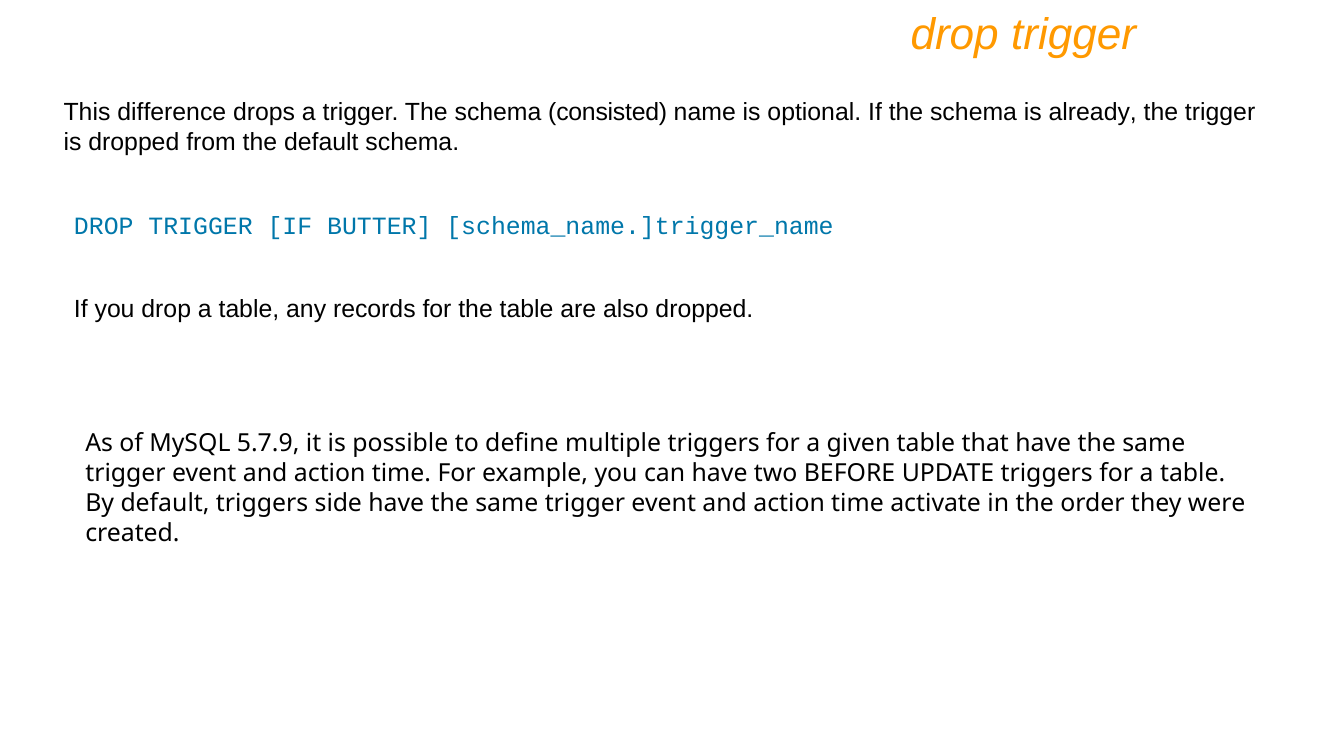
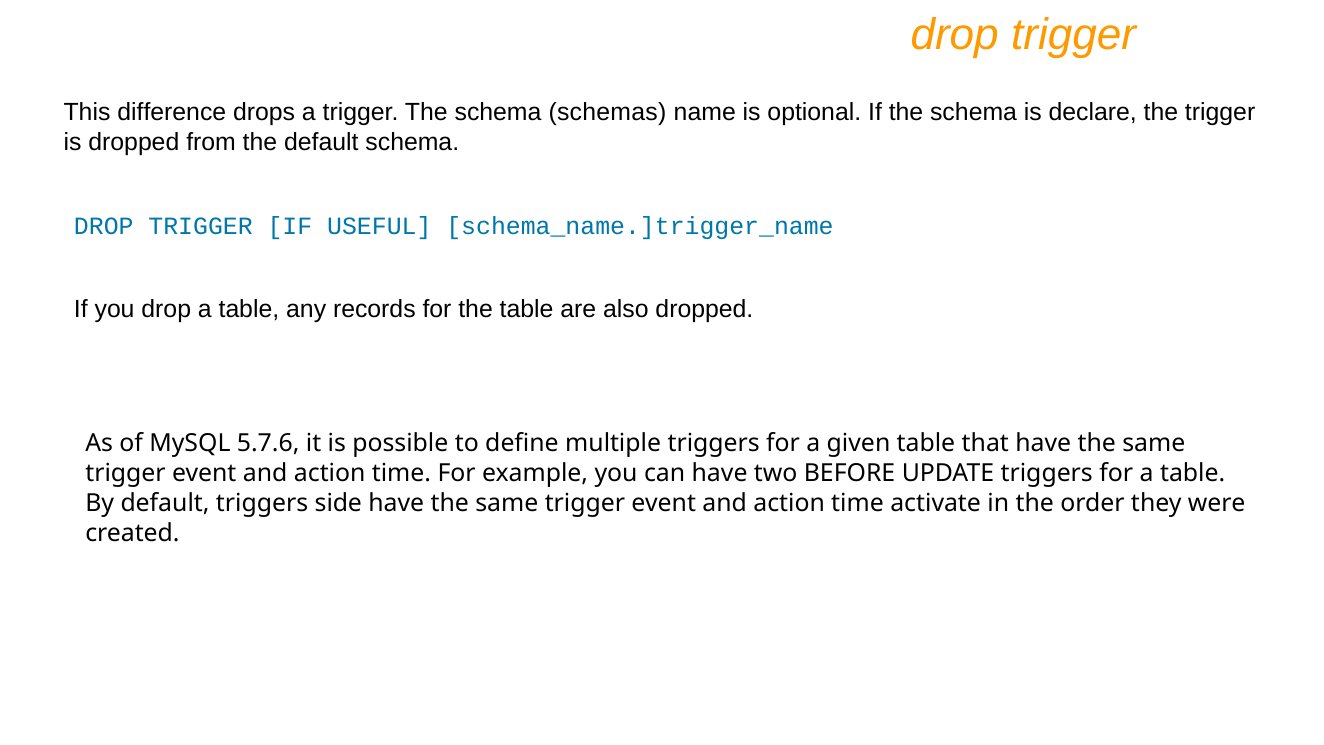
consisted: consisted -> schemas
already: already -> declare
BUTTER: BUTTER -> USEFUL
5.7.9: 5.7.9 -> 5.7.6
